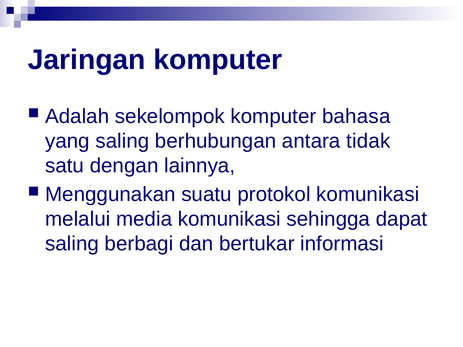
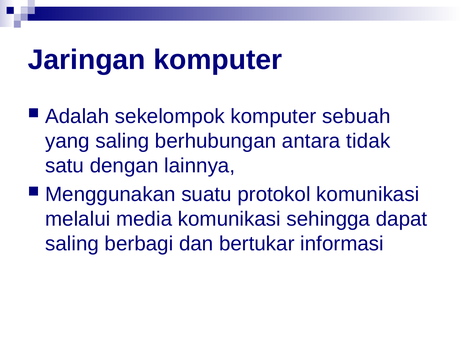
bahasa: bahasa -> sebuah
